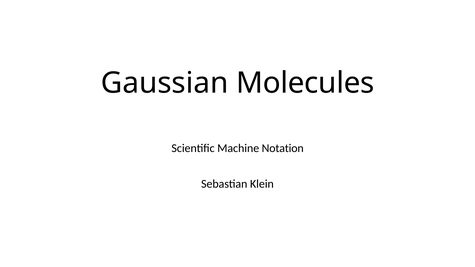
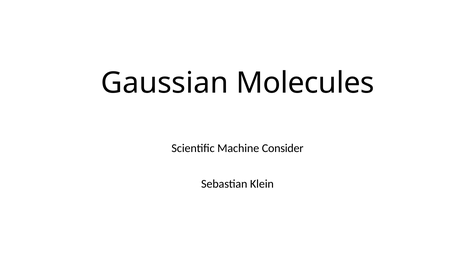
Notation: Notation -> Consider
